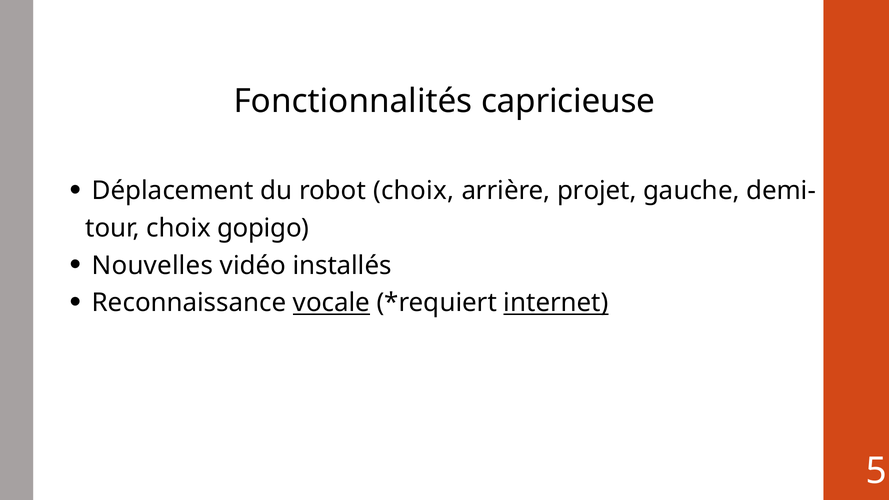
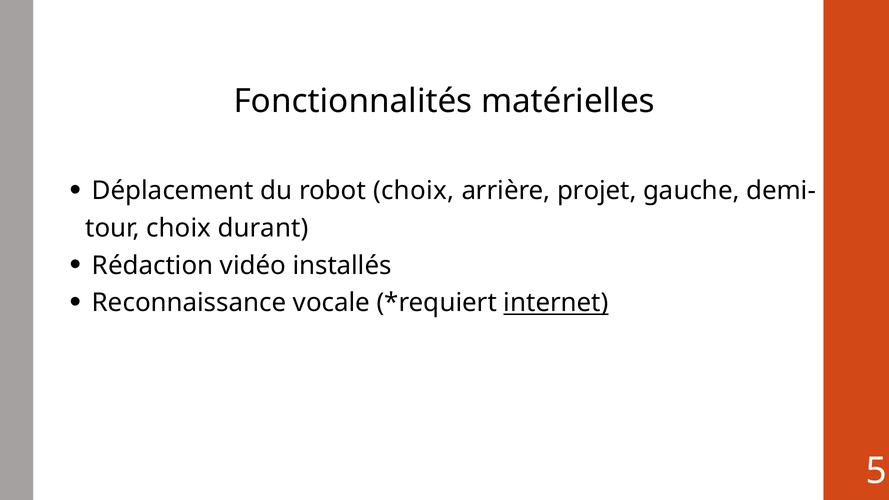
capricieuse: capricieuse -> matérielles
gopigo: gopigo -> durant
Nouvelles: Nouvelles -> Rédaction
vocale underline: present -> none
